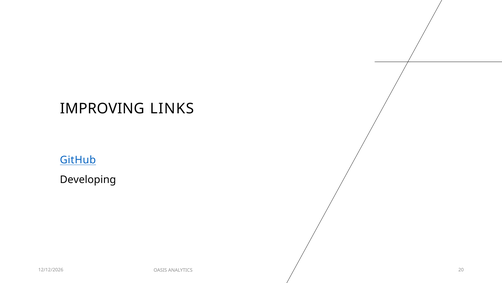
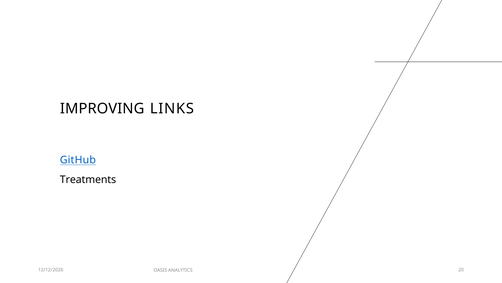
Developing: Developing -> Treatments
